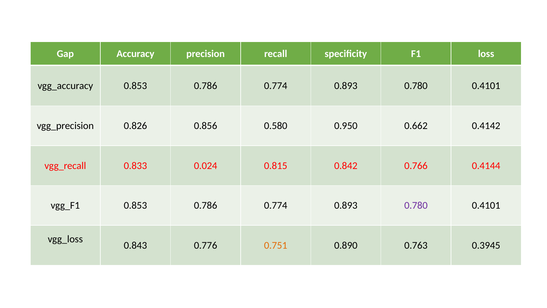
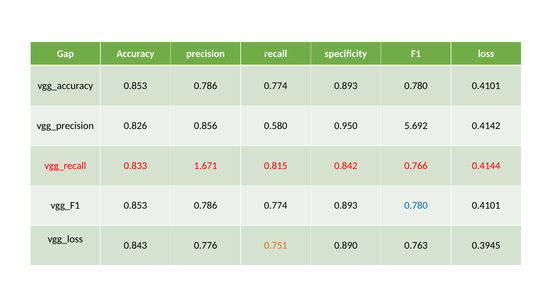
0.662: 0.662 -> 5.692
0.024: 0.024 -> 1.671
0.780 at (416, 205) colour: purple -> blue
